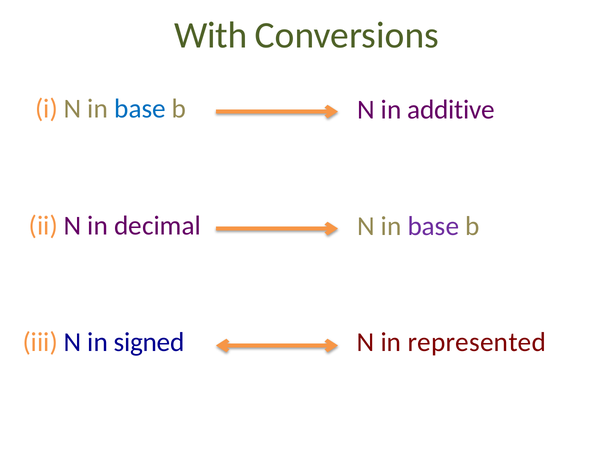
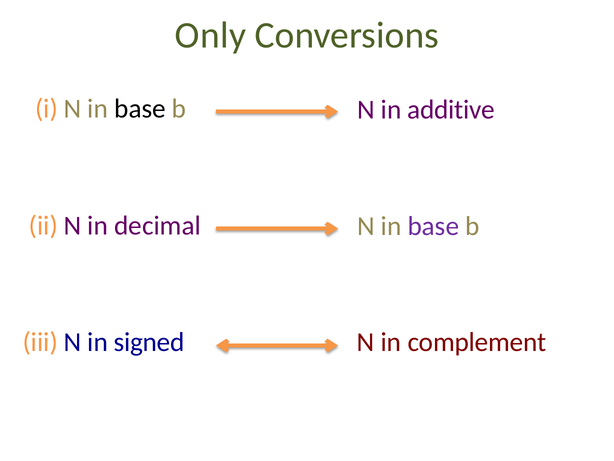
With: With -> Only
base at (140, 108) colour: blue -> black
represented: represented -> complement
